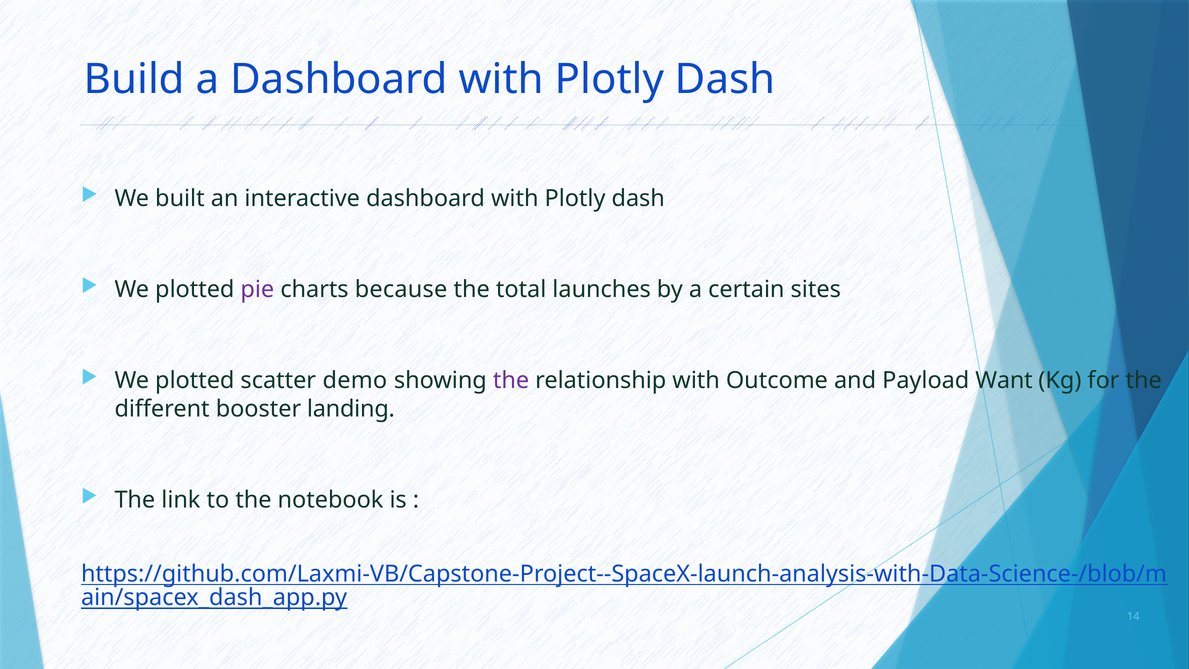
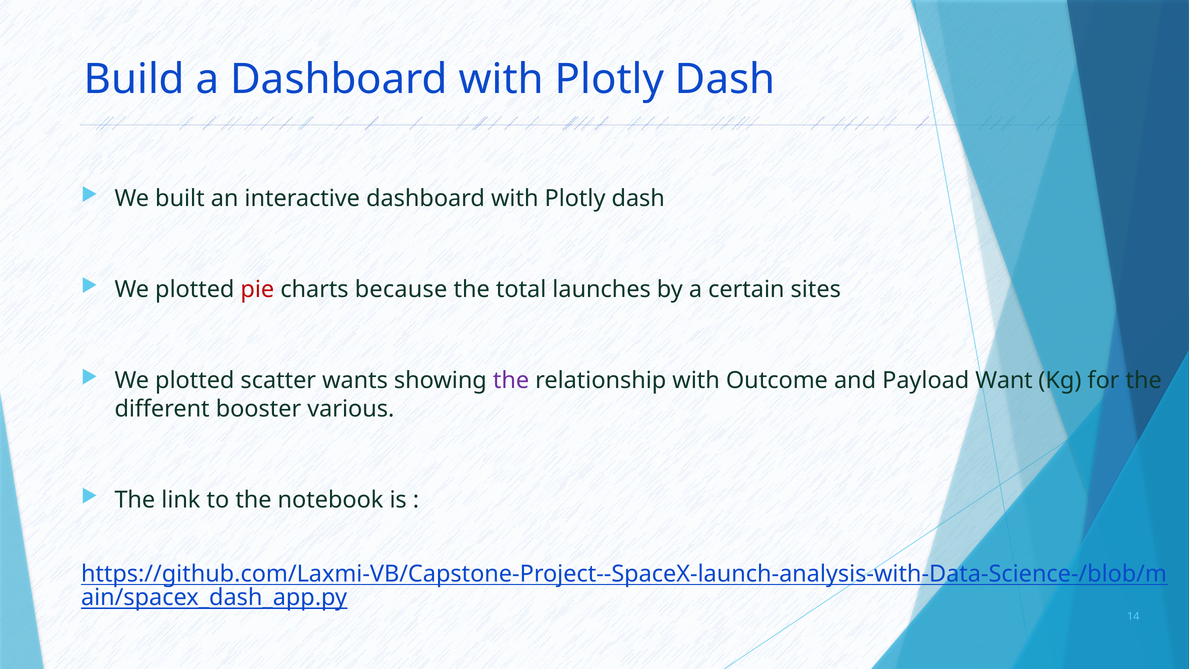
pie colour: purple -> red
demo: demo -> wants
landing: landing -> various
